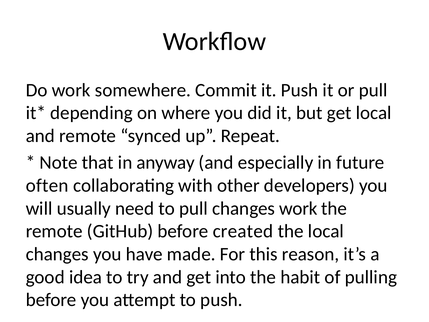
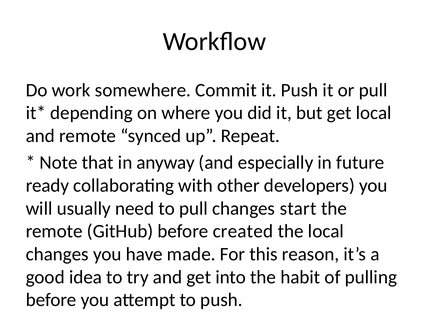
often: often -> ready
changes work: work -> start
